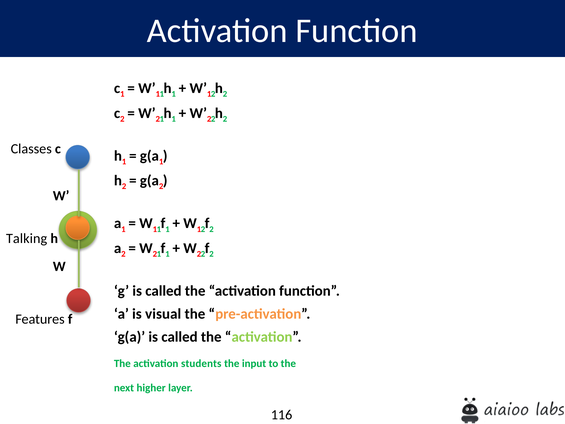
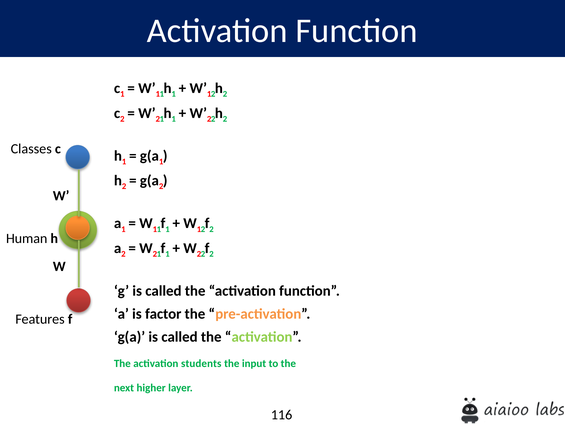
Talking: Talking -> Human
visual: visual -> factor
